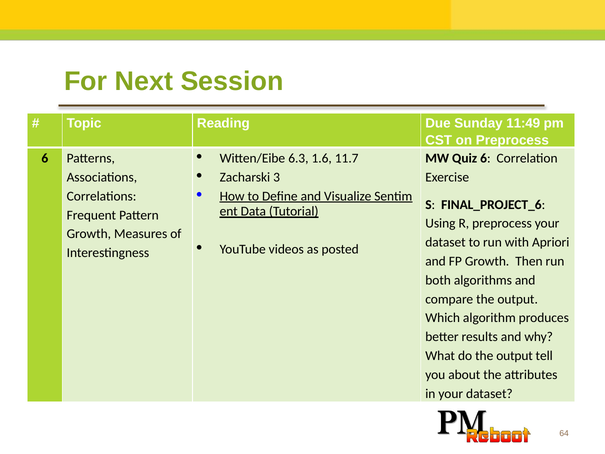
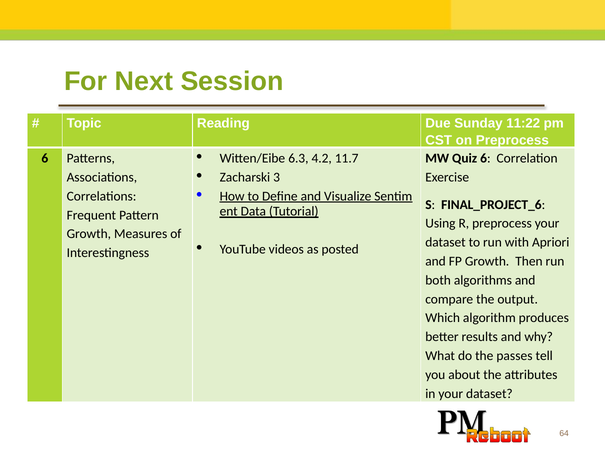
11:49: 11:49 -> 11:22
1.6: 1.6 -> 4.2
do the output: output -> passes
